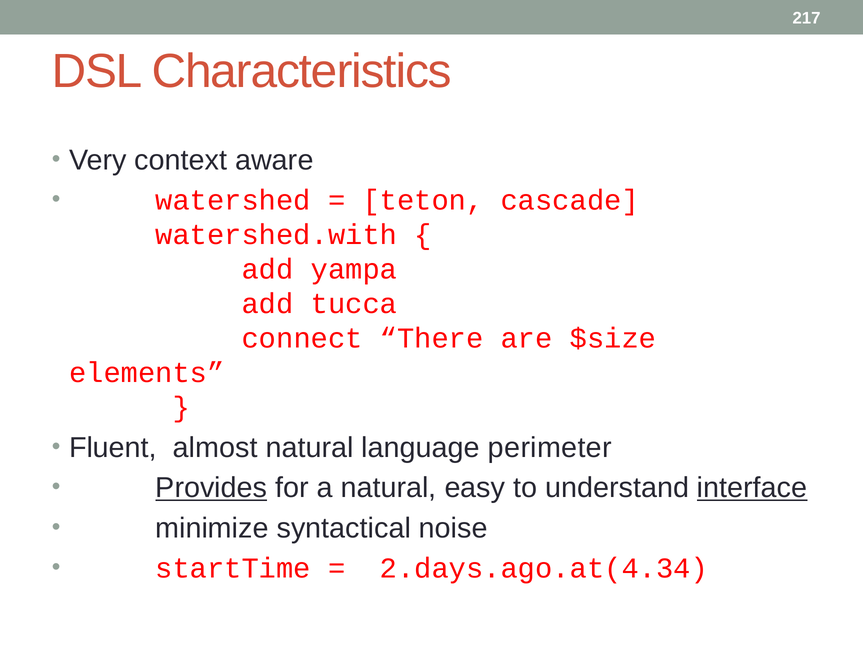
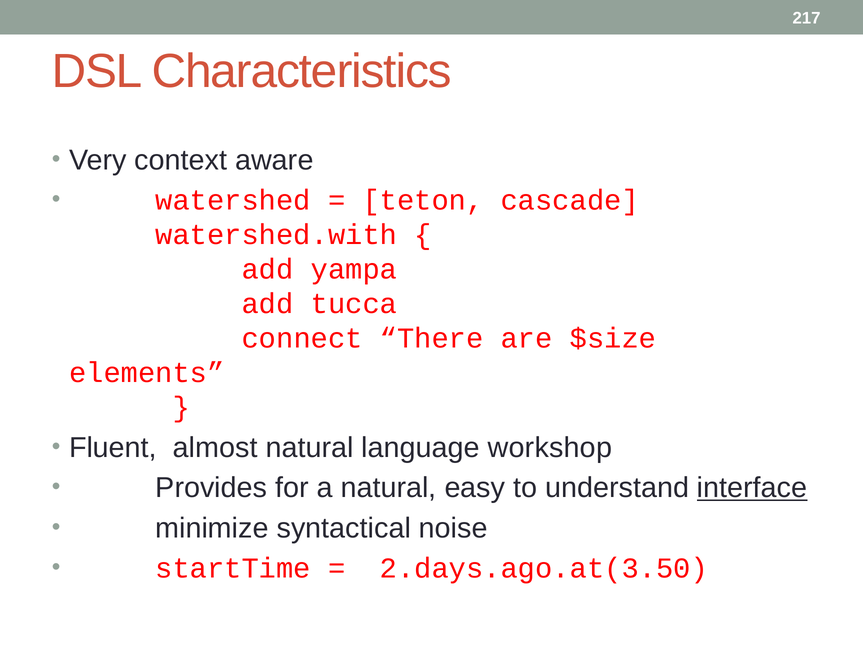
perimeter: perimeter -> workshop
Provides underline: present -> none
2.days.ago.at(4.34: 2.days.ago.at(4.34 -> 2.days.ago.at(3.50
